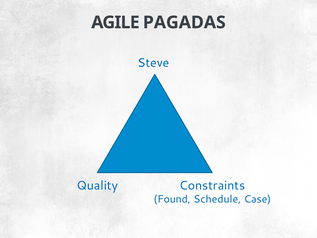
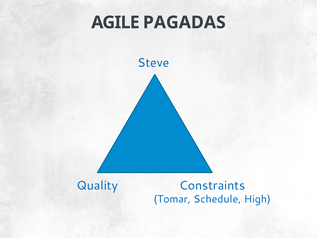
Found: Found -> Tomar
Case: Case -> High
